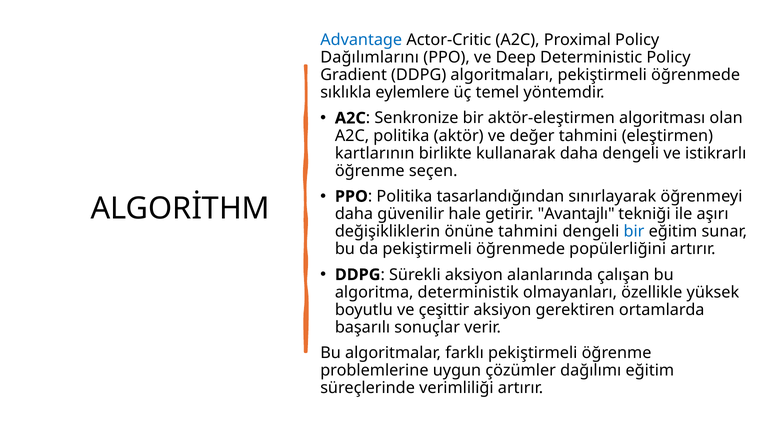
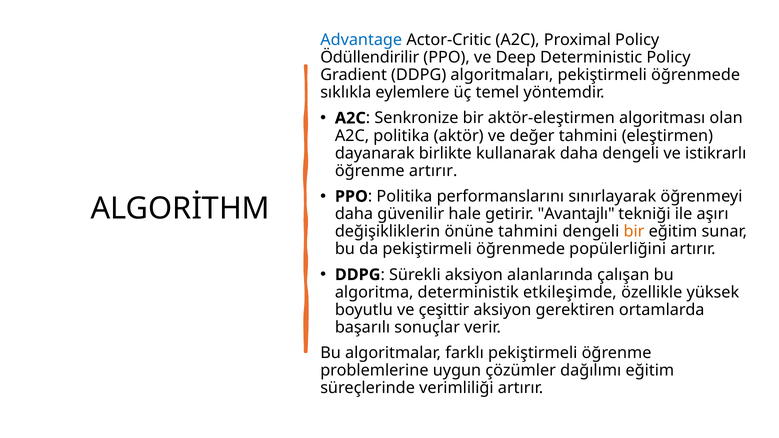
Dağılımlarını: Dağılımlarını -> Ödüllendirilir
kartlarının: kartlarının -> dayanarak
öğrenme seçen: seçen -> artırır
tasarlandığından: tasarlandığından -> performanslarını
bir at (634, 232) colour: blue -> orange
olmayanları: olmayanları -> etkileşimde
